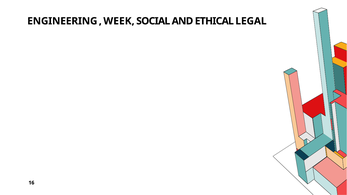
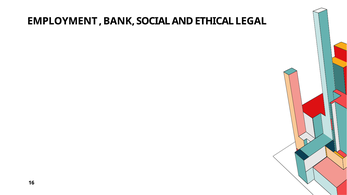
ENGINEERING: ENGINEERING -> EMPLOYMENT
WEEK: WEEK -> BANK
